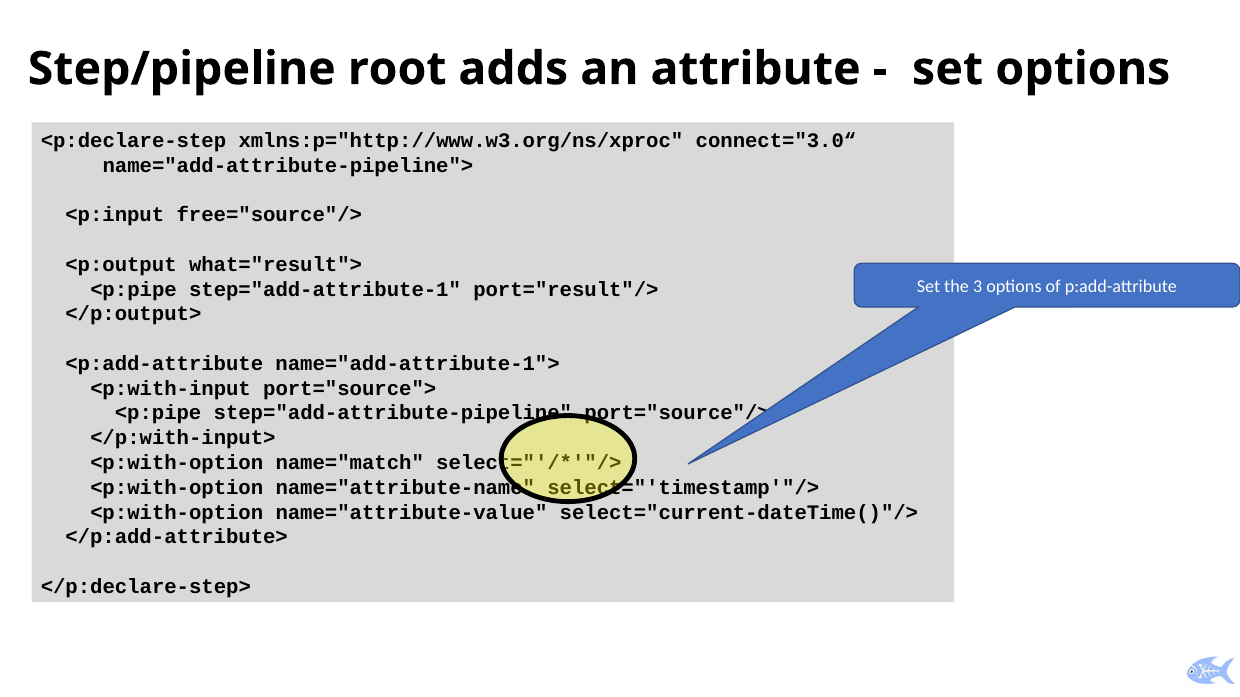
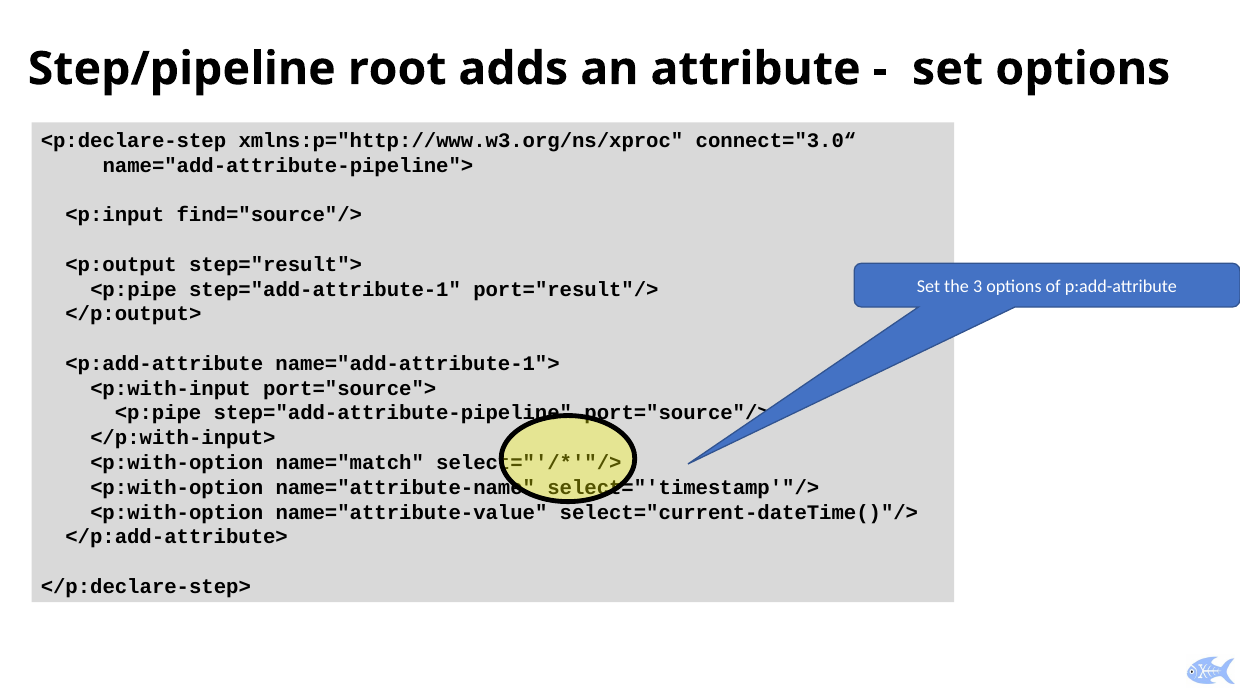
free="source"/>: free="source"/> -> find="source"/>
what="result">: what="result"> -> step="result">
